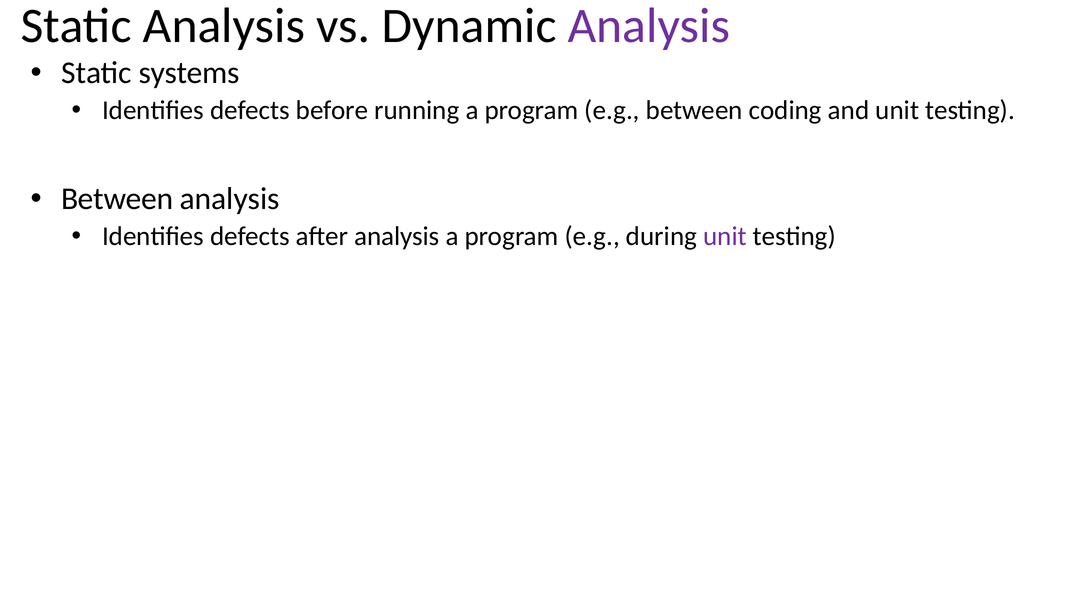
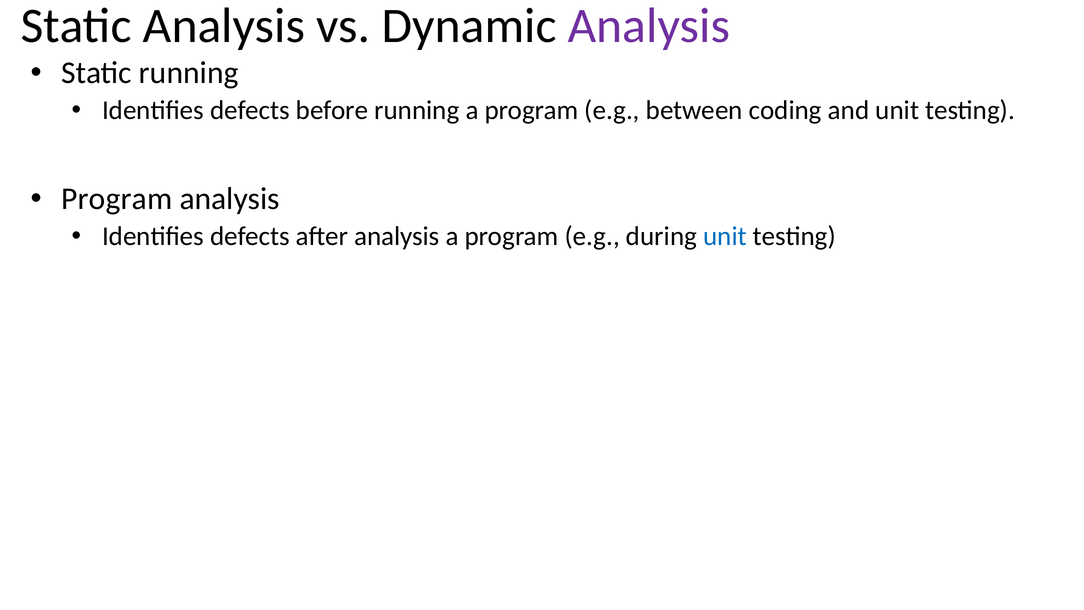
Static systems: systems -> running
Between at (117, 199): Between -> Program
unit at (725, 236) colour: purple -> blue
